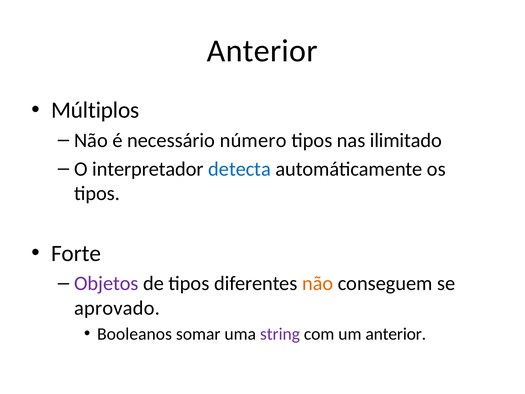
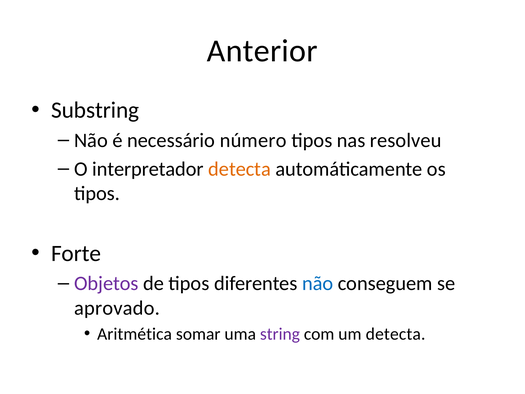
Múltiplos: Múltiplos -> Substring
ilimitado: ilimitado -> resolveu
detecta at (240, 169) colour: blue -> orange
não at (318, 283) colour: orange -> blue
Booleanos: Booleanos -> Aritmética
um anterior: anterior -> detecta
